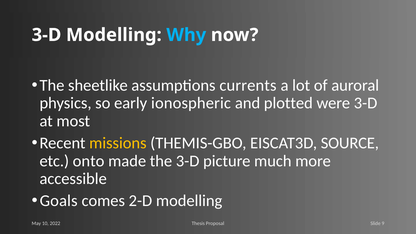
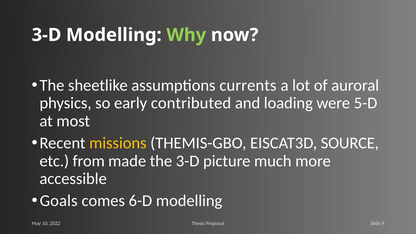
Why colour: light blue -> light green
ionospheric: ionospheric -> contributed
plotted: plotted -> loading
were 3-D: 3-D -> 5-D
onto: onto -> from
2-D: 2-D -> 6-D
